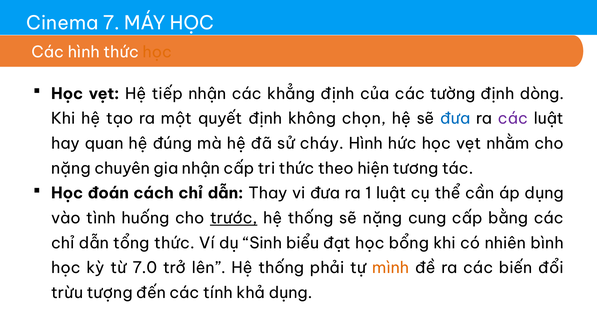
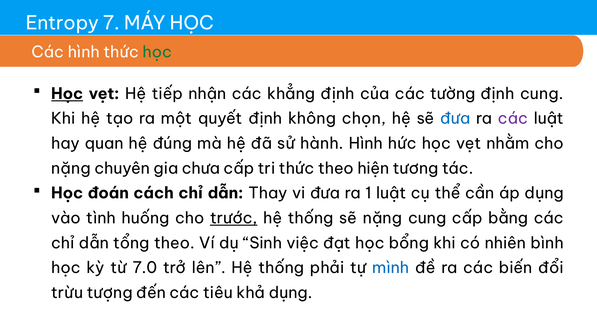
Cinema: Cinema -> Entropy
học at (157, 52) colour: orange -> green
Học at (67, 94) underline: none -> present
định dòng: dòng -> cung
cháy: cháy -> hành
gia nhận: nhận -> chưa
tổng thức: thức -> theo
biểu: biểu -> việc
mình colour: orange -> blue
tính: tính -> tiêu
